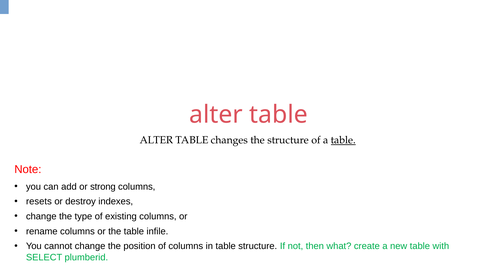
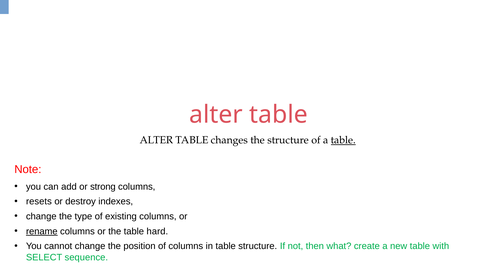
rename underline: none -> present
infile: infile -> hard
plumberid: plumberid -> sequence
